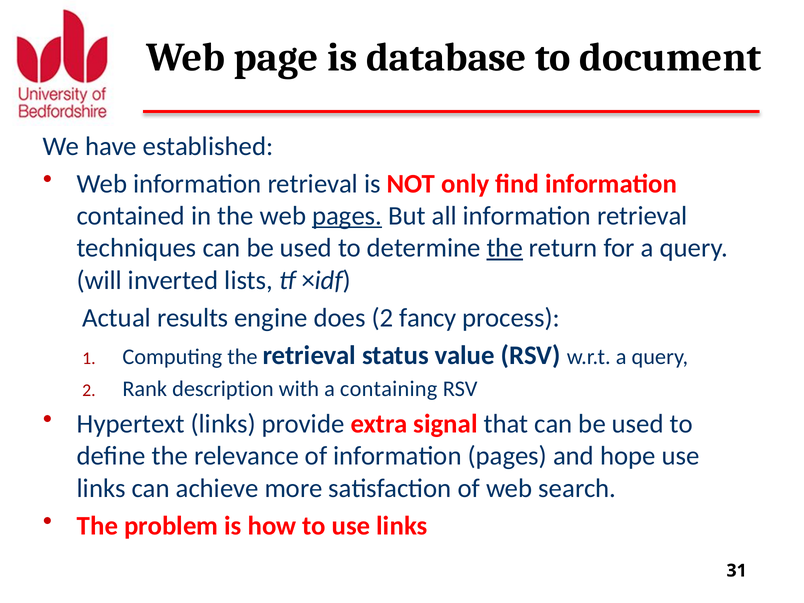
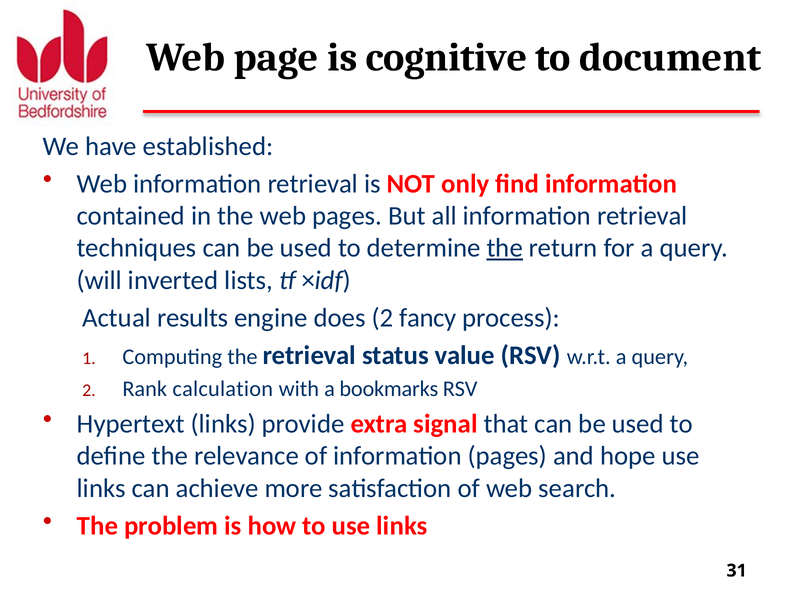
database: database -> cognitive
pages at (347, 216) underline: present -> none
description: description -> calculation
containing: containing -> bookmarks
